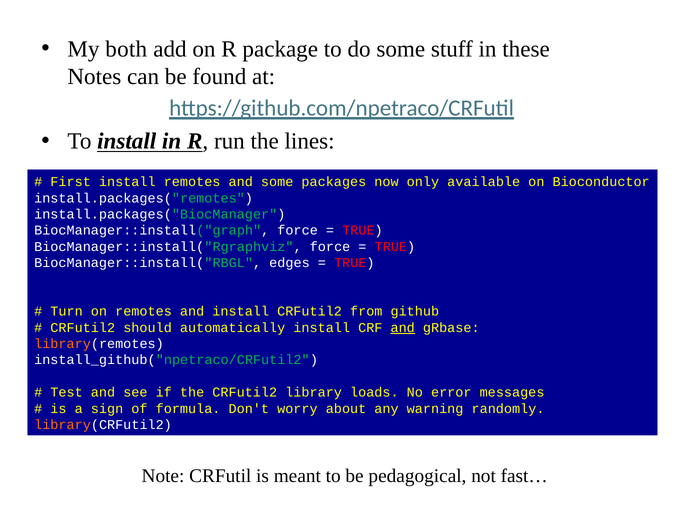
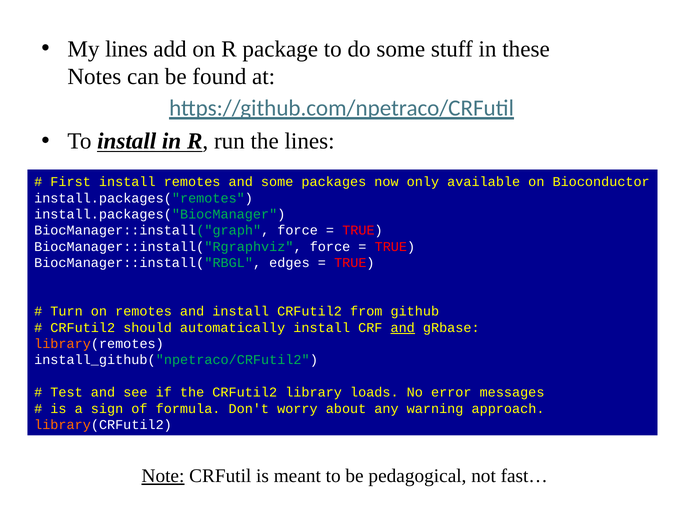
My both: both -> lines
randomly: randomly -> approach
Note underline: none -> present
